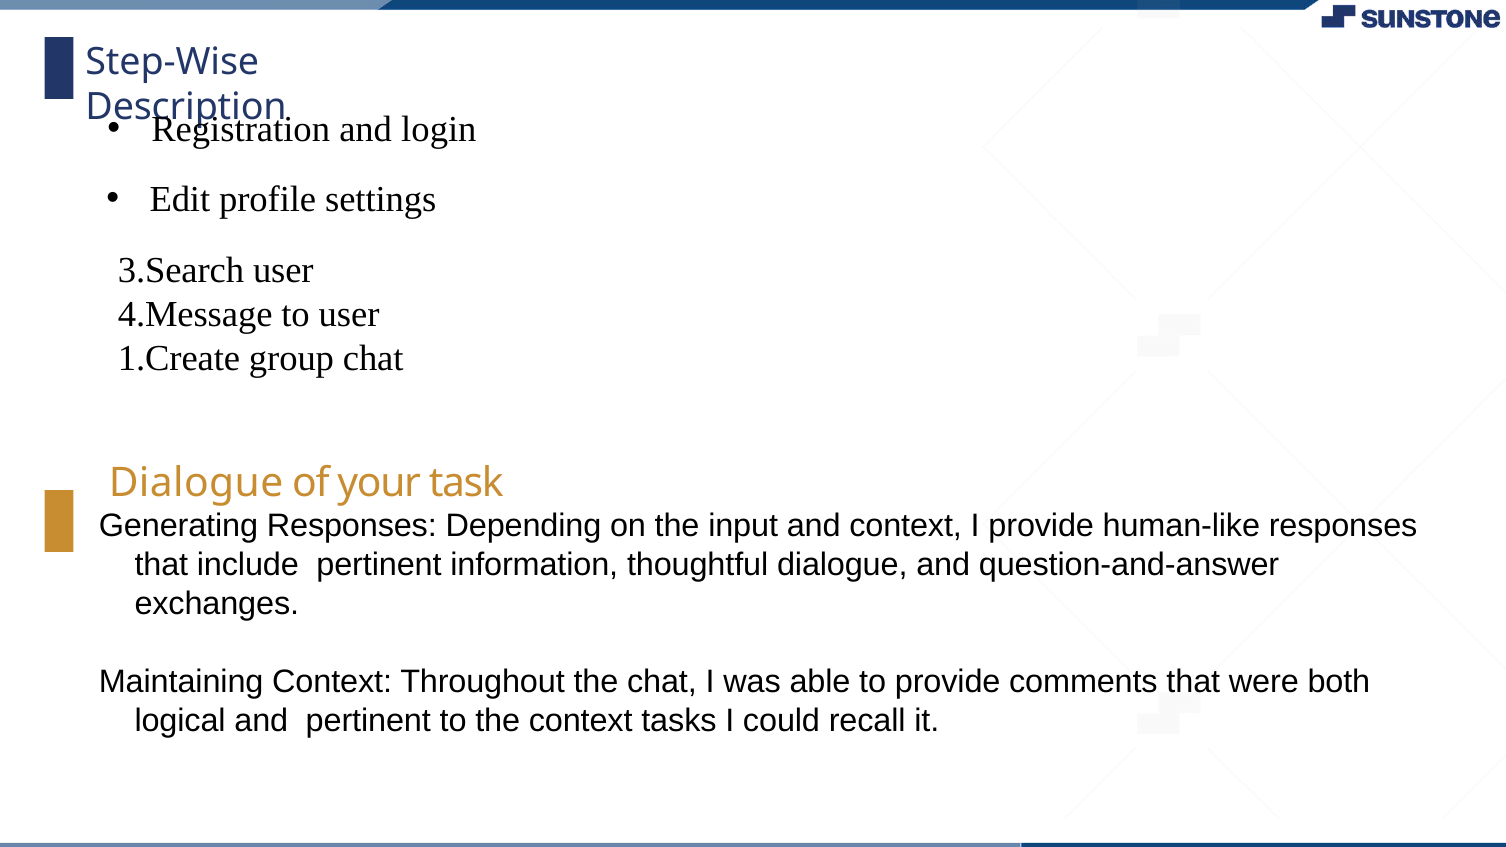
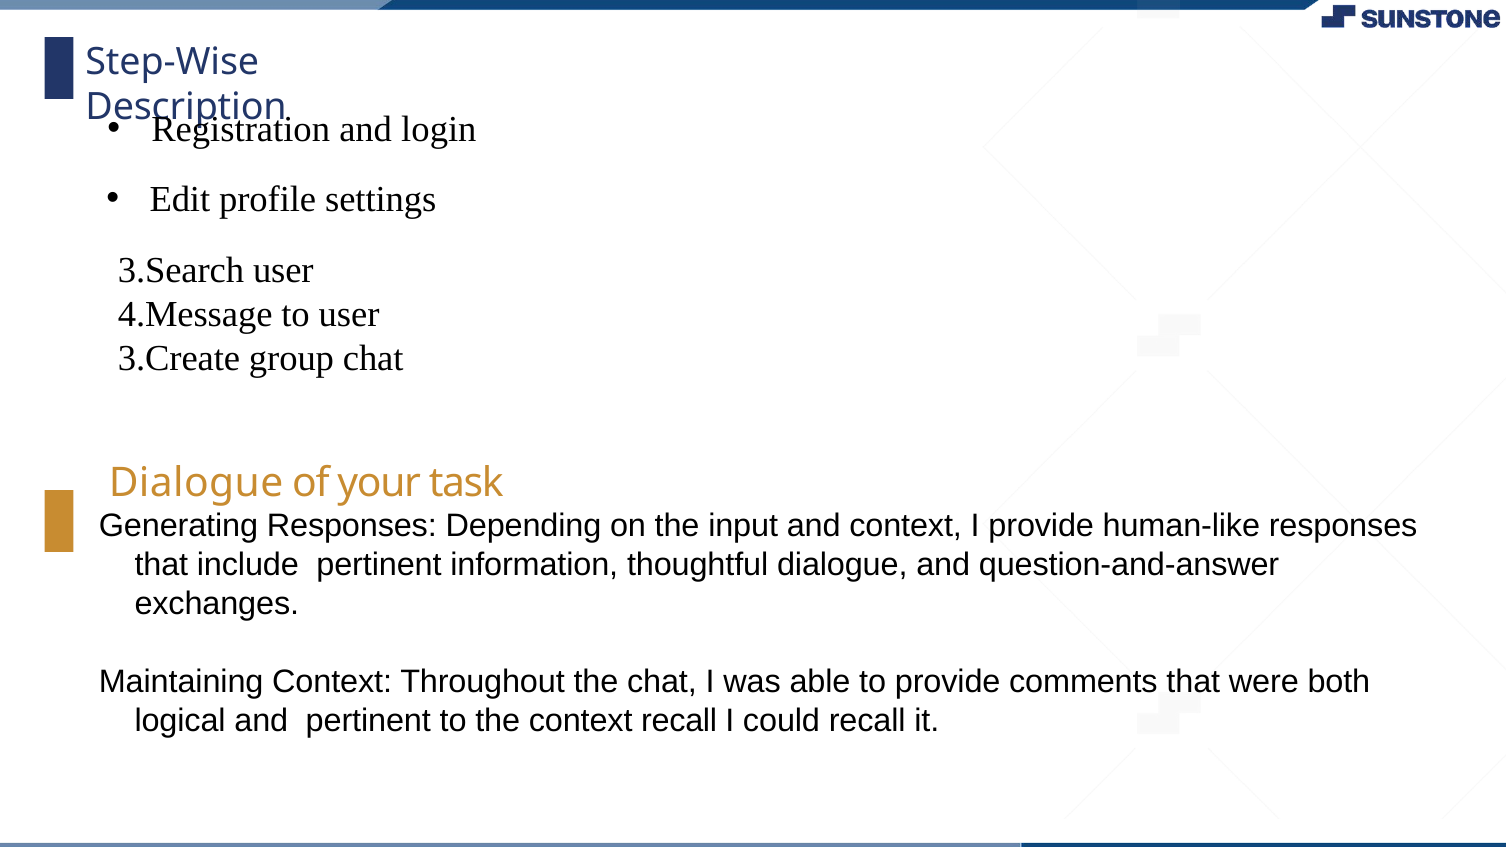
1.Create: 1.Create -> 3.Create
context tasks: tasks -> recall
